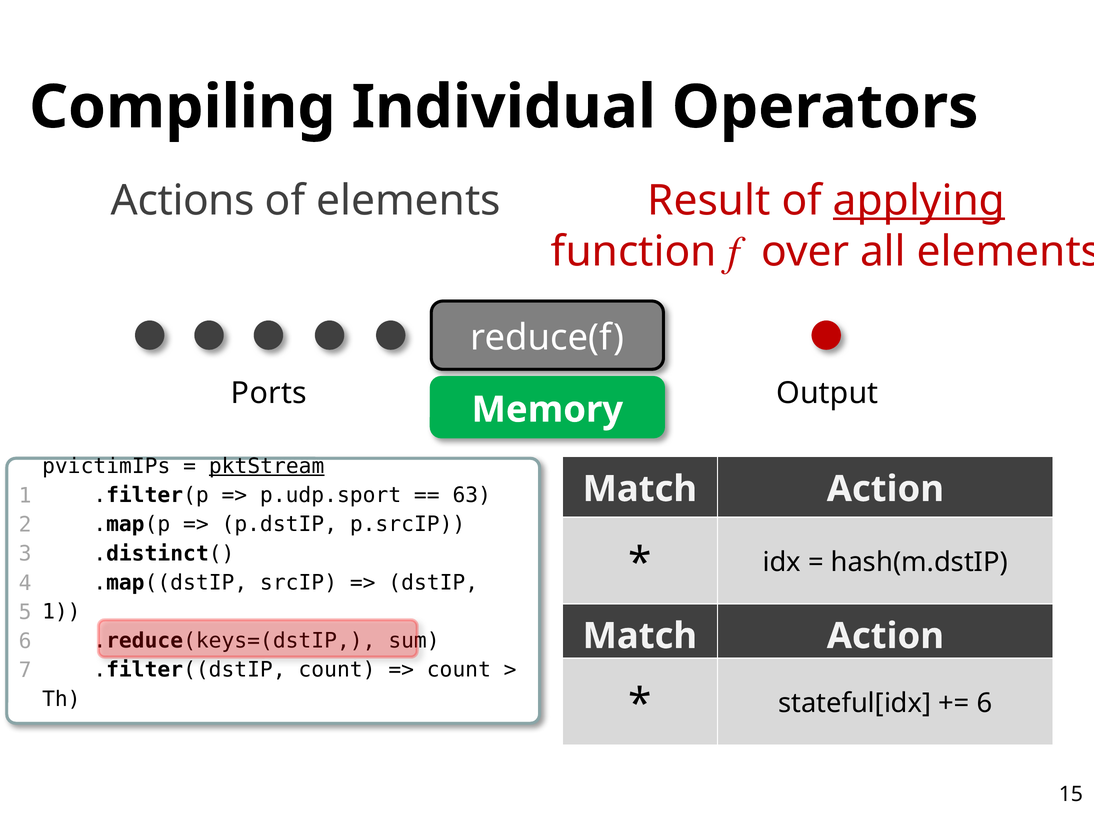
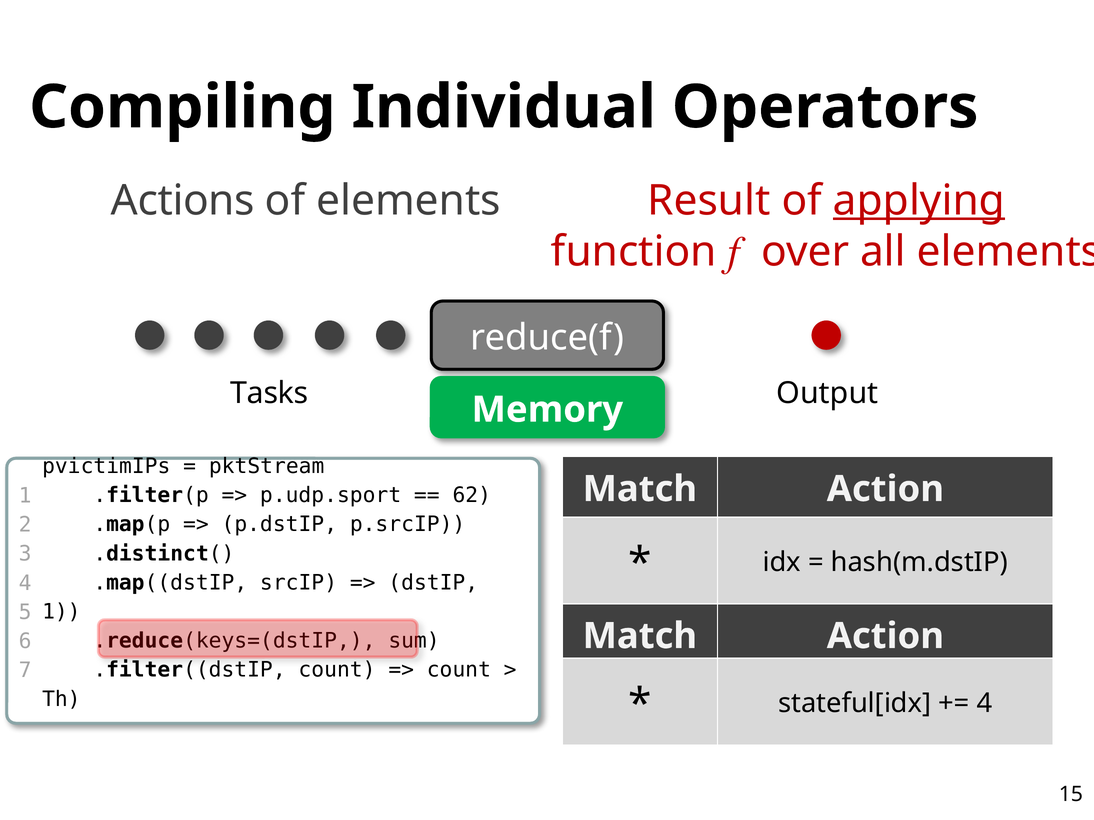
Ports: Ports -> Tasks
pktStream underline: present -> none
63: 63 -> 62
6 at (985, 704): 6 -> 4
